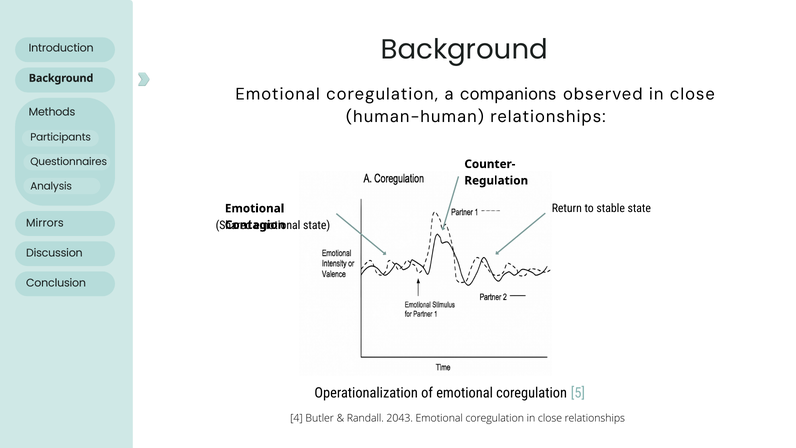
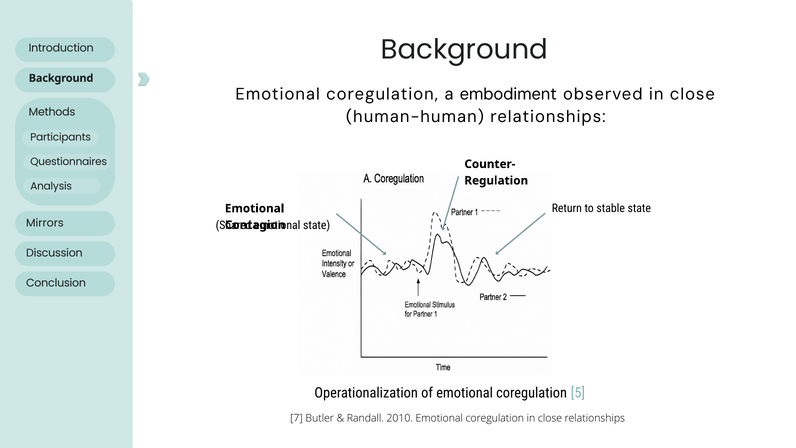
companions: companions -> embodiment
4: 4 -> 7
2043: 2043 -> 2010
